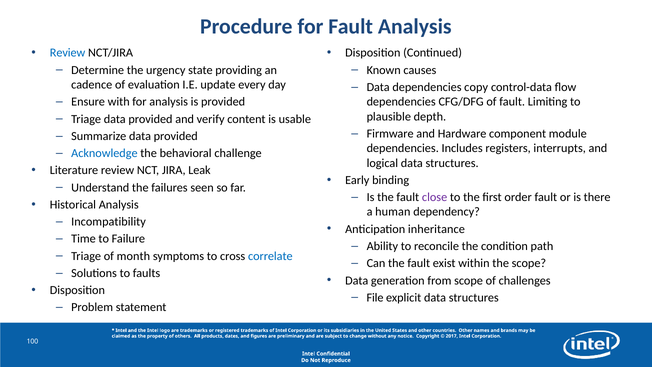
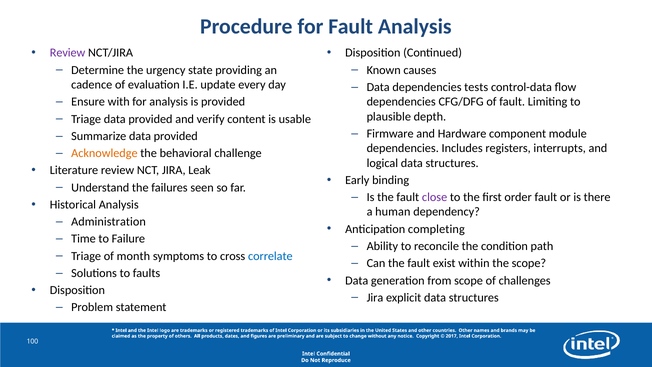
Review at (68, 53) colour: blue -> purple
copy: copy -> tests
Acknowledge colour: blue -> orange
Incompatibility: Incompatibility -> Administration
inheritance: inheritance -> completing
File at (375, 297): File -> Jira
